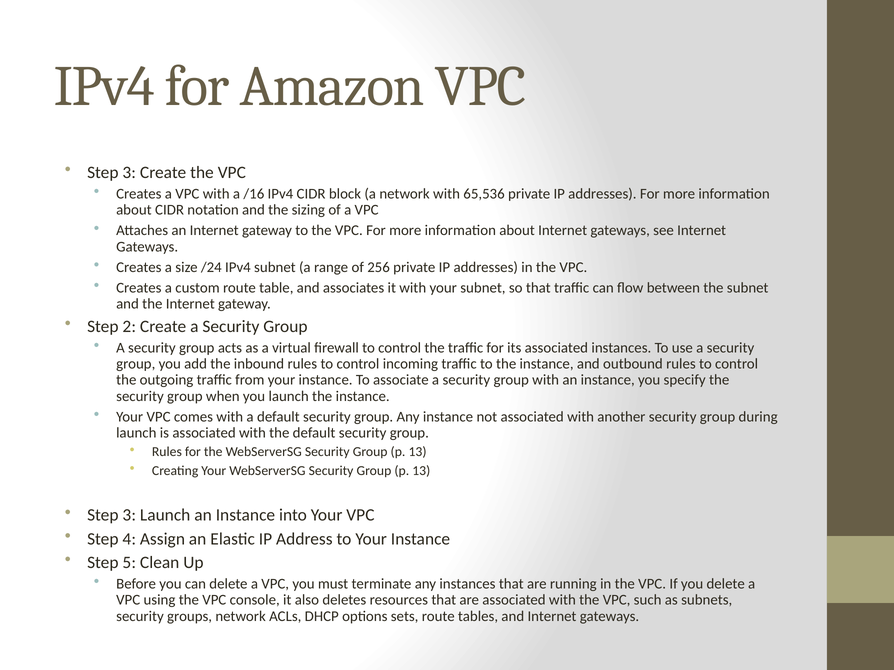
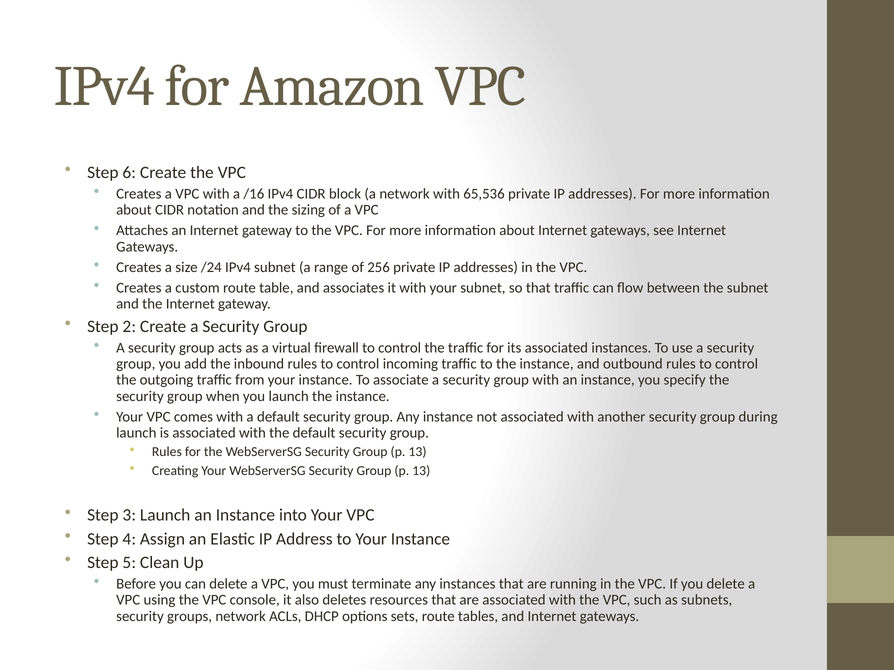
3 at (129, 173): 3 -> 6
